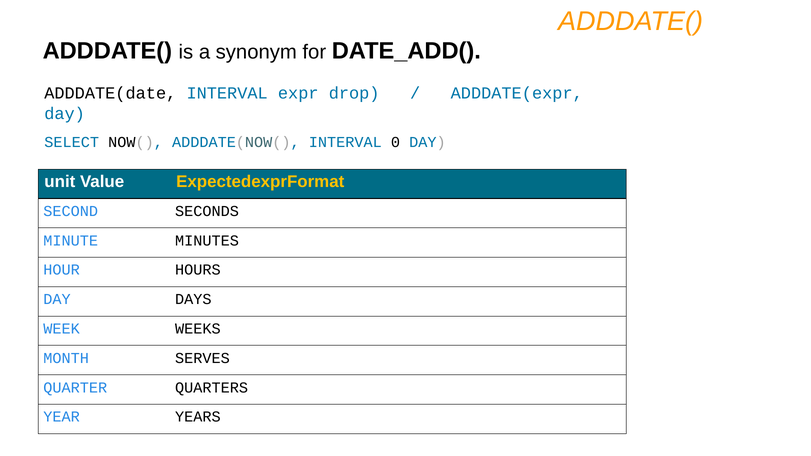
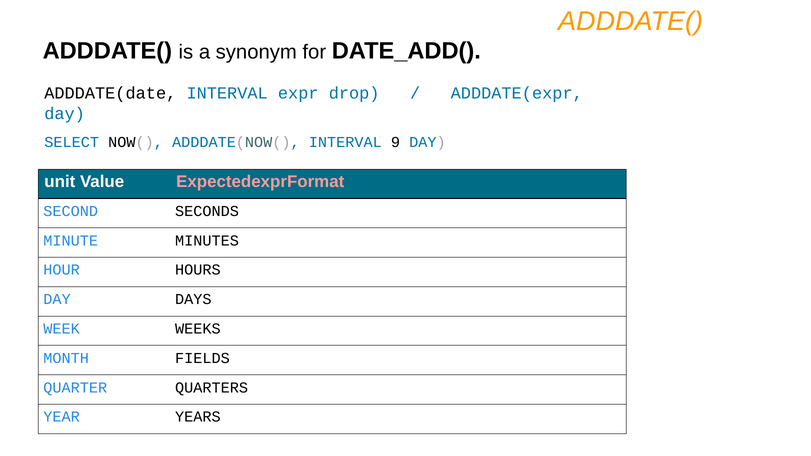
0: 0 -> 9
ExpectedexprFormat colour: yellow -> pink
SERVES: SERVES -> FIELDS
